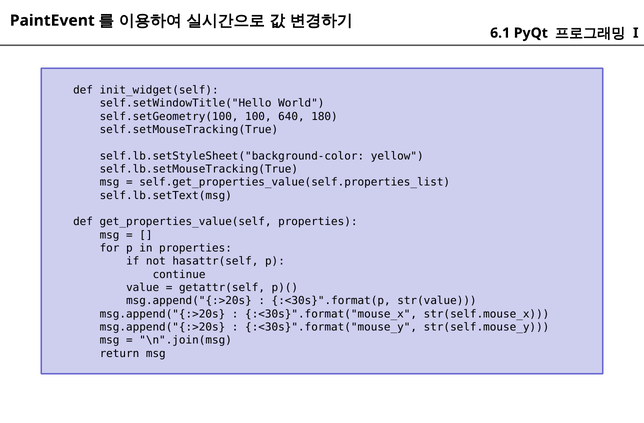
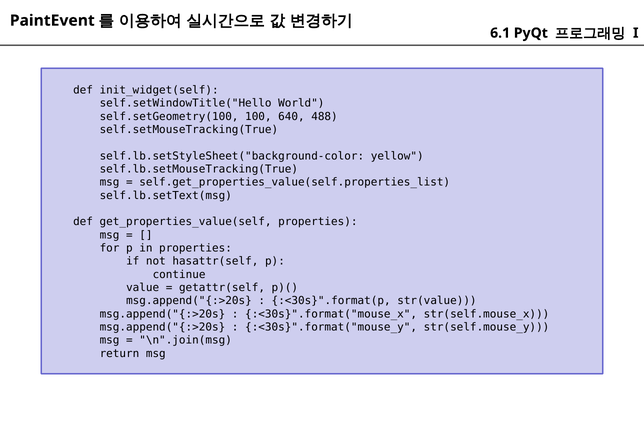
180: 180 -> 488
